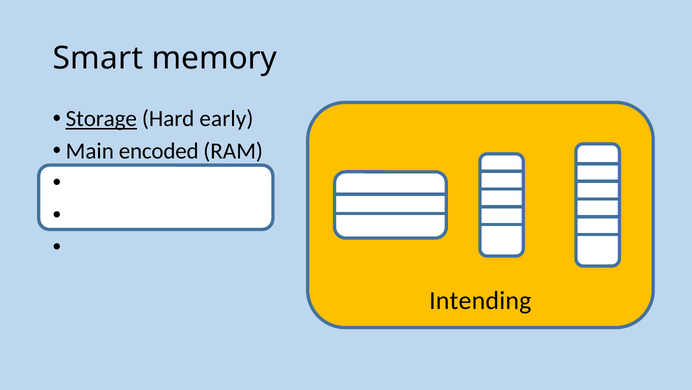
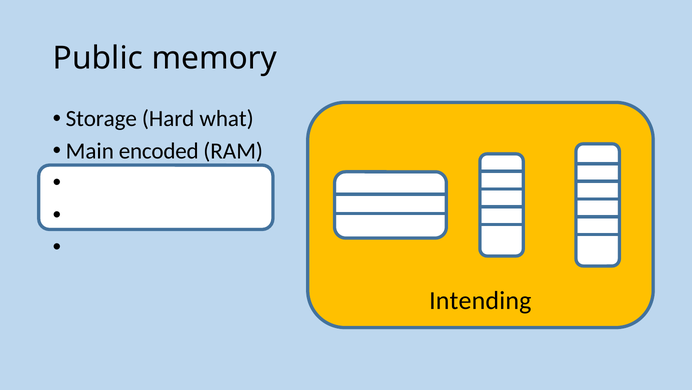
Smart: Smart -> Public
Storage underline: present -> none
early: early -> what
